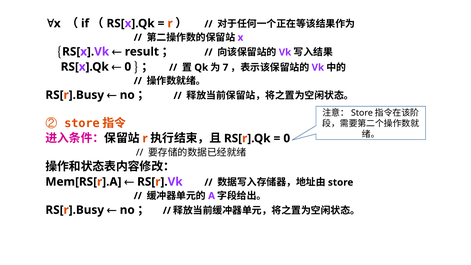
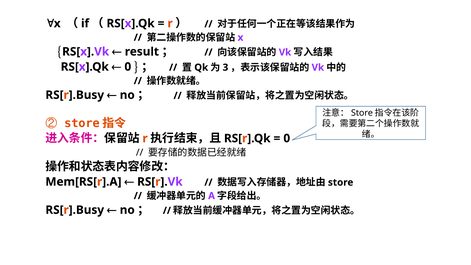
7: 7 -> 3
